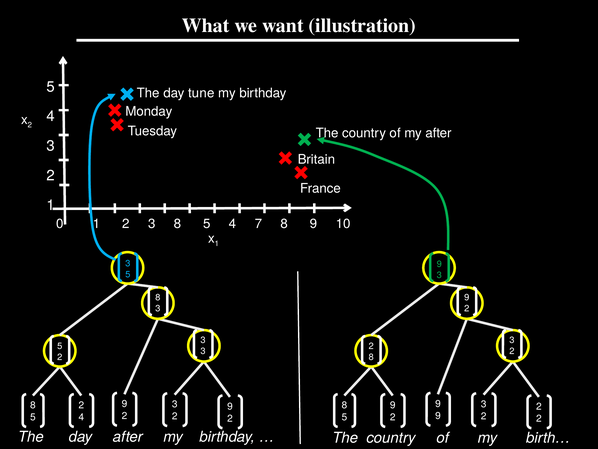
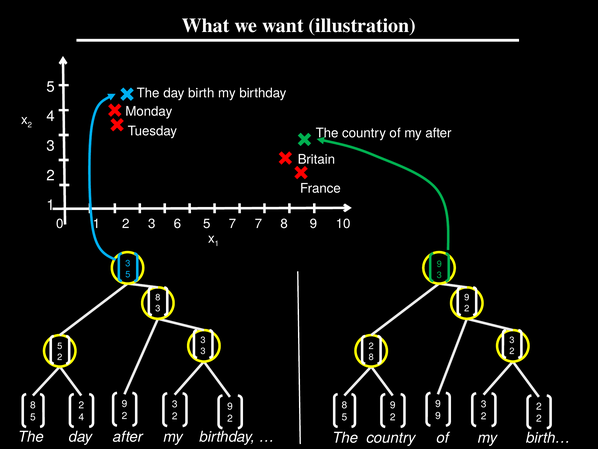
tune: tune -> birth
2 3 8: 8 -> 6
4 at (233, 224): 4 -> 7
